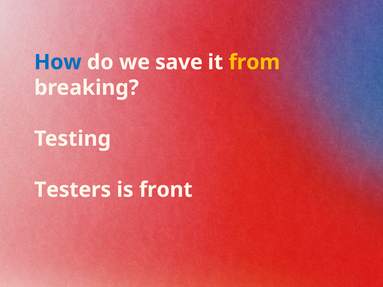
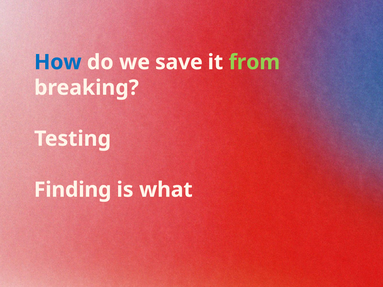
from colour: yellow -> light green
Testers: Testers -> Finding
front: front -> what
